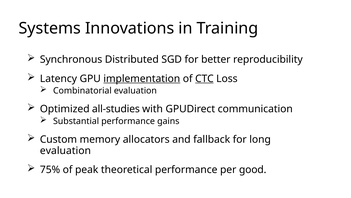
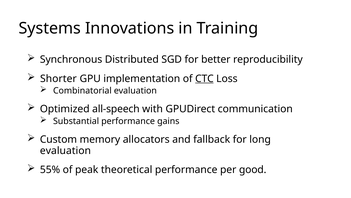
Latency: Latency -> Shorter
implementation underline: present -> none
all-studies: all-studies -> all-speech
75%: 75% -> 55%
